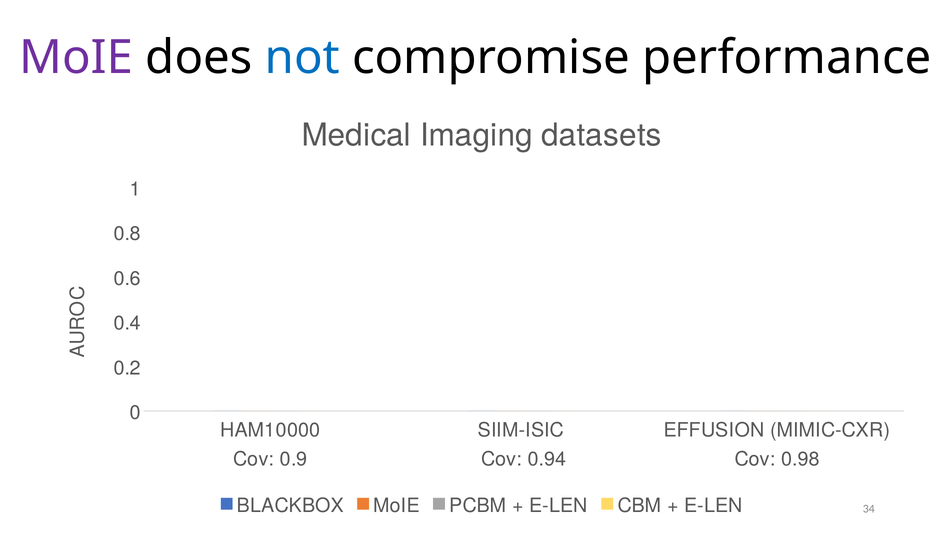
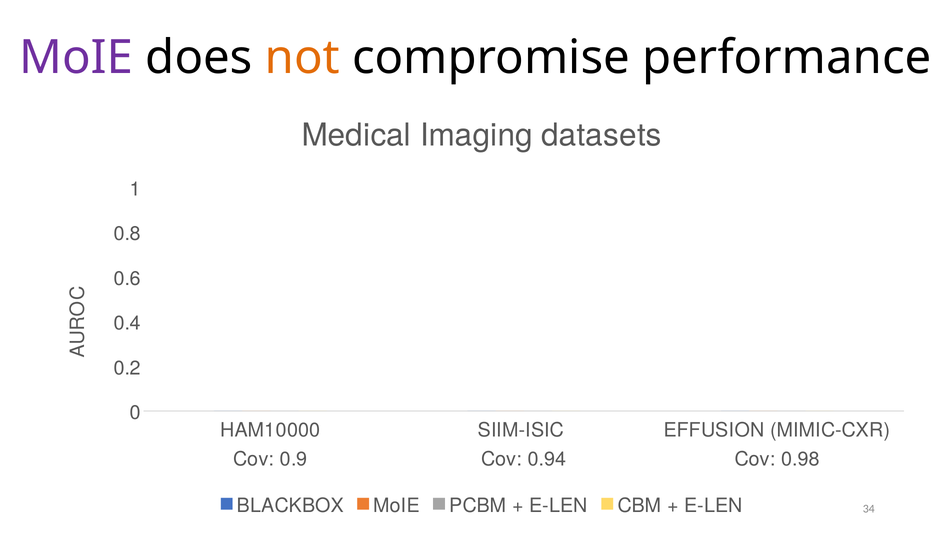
not colour: blue -> orange
